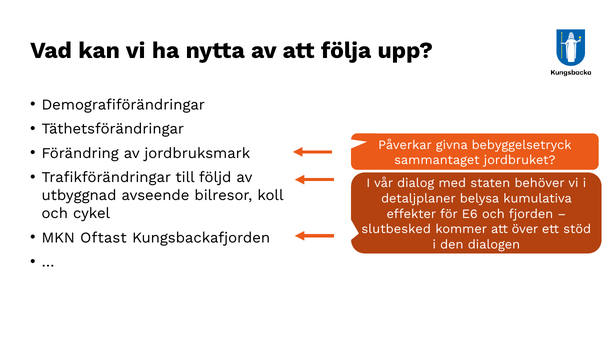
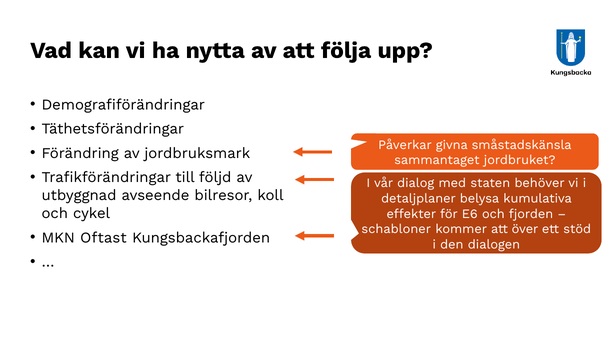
bebyggelsetryck: bebyggelsetryck -> småstadskänsla
slutbesked: slutbesked -> schabloner
